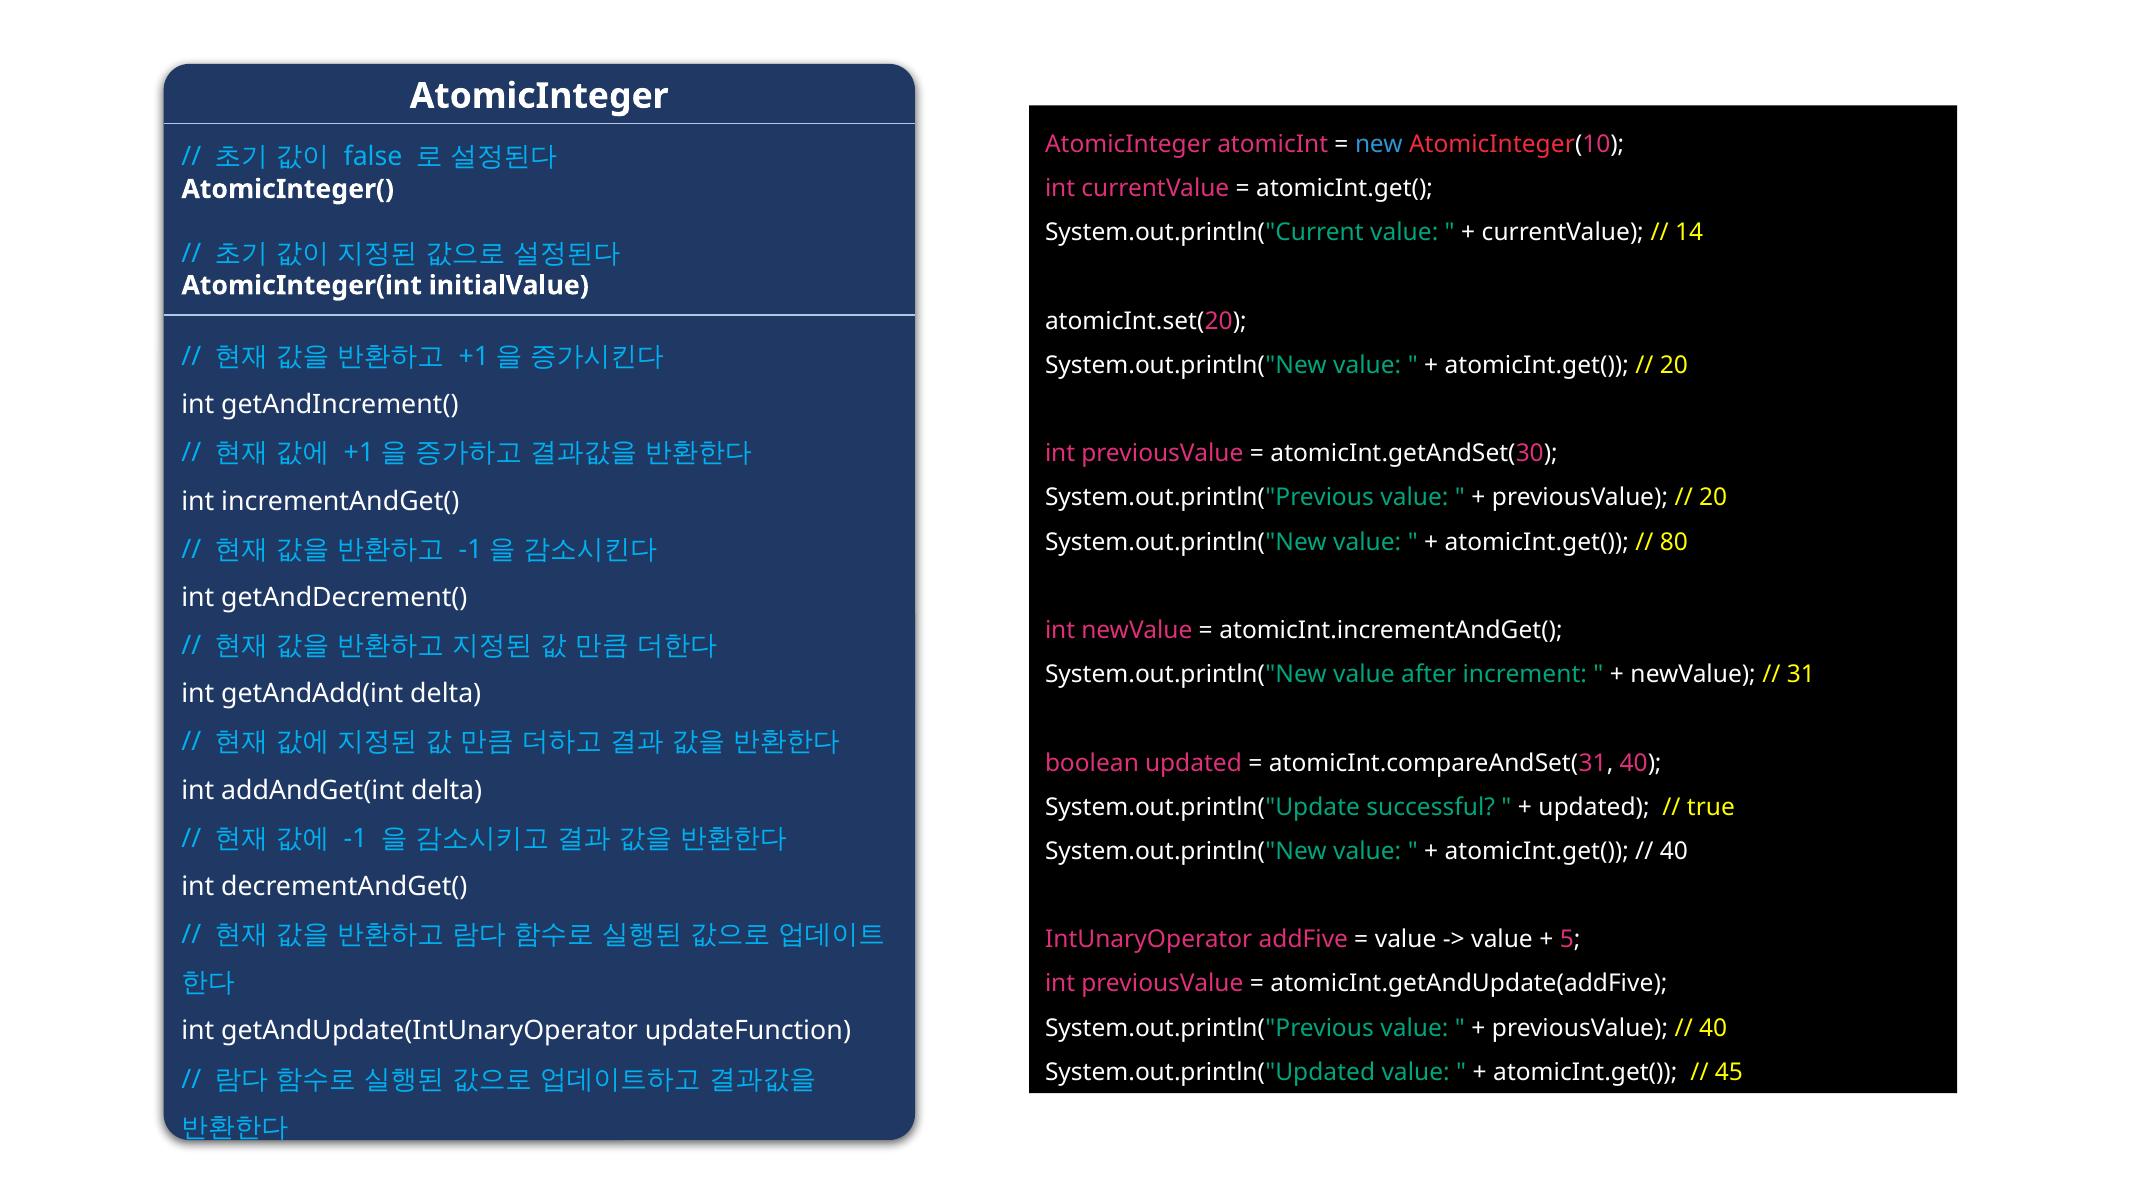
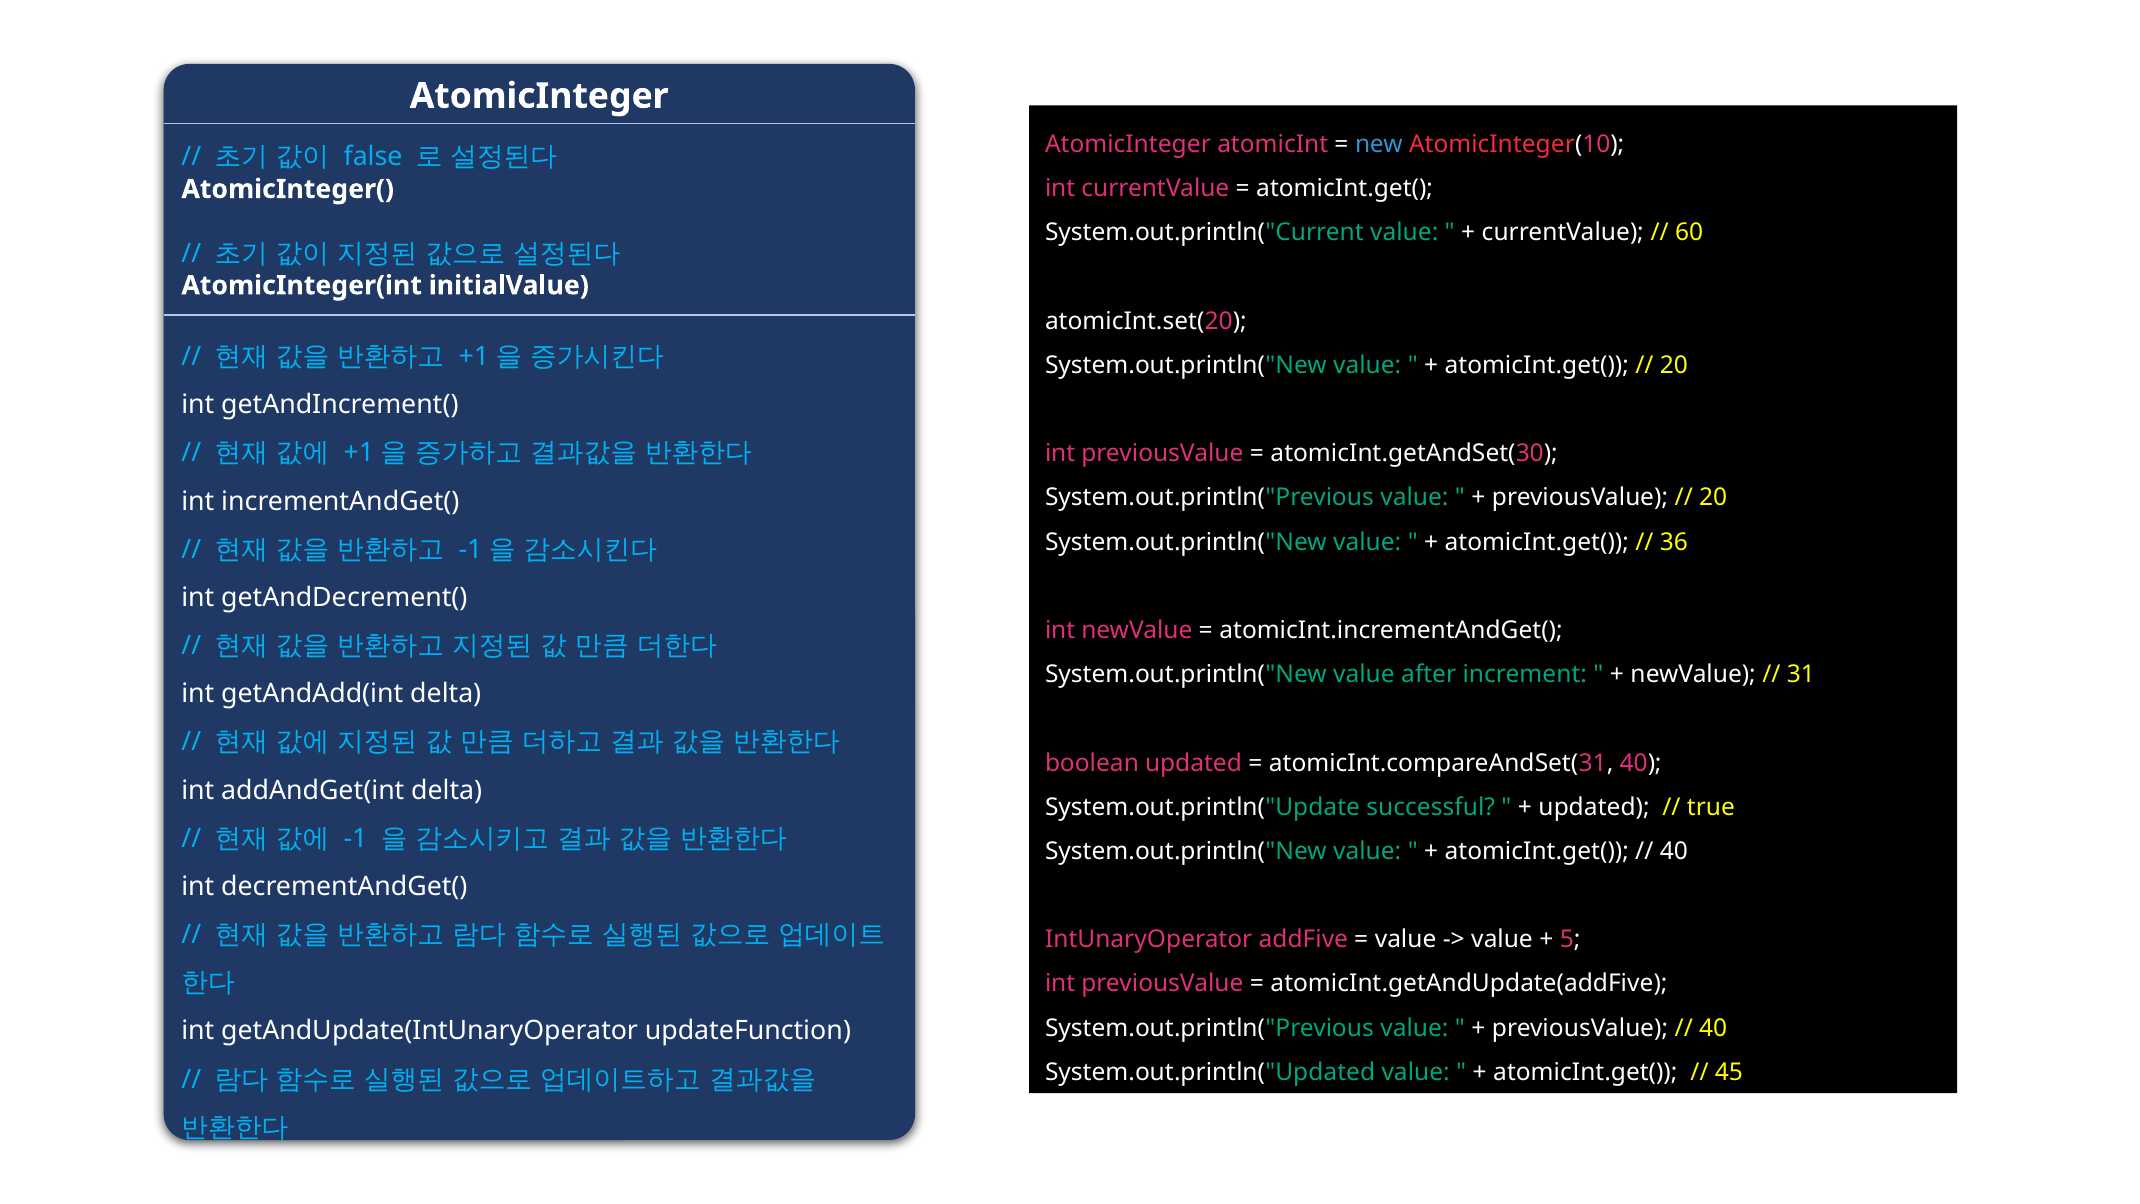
14: 14 -> 60
80: 80 -> 36
